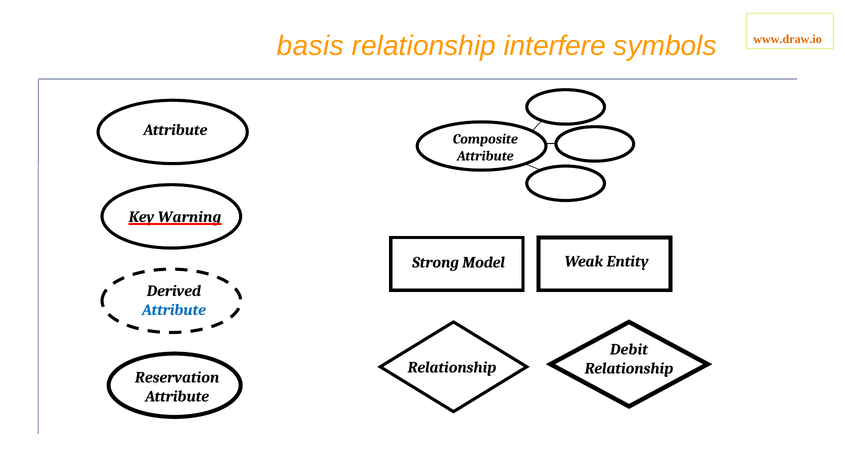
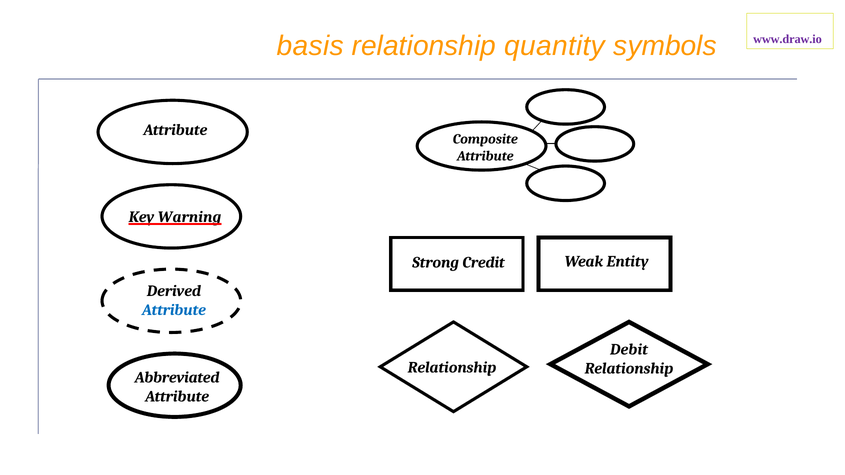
interfere: interfere -> quantity
www.draw.io colour: orange -> purple
Model: Model -> Credit
Reservation: Reservation -> Abbreviated
